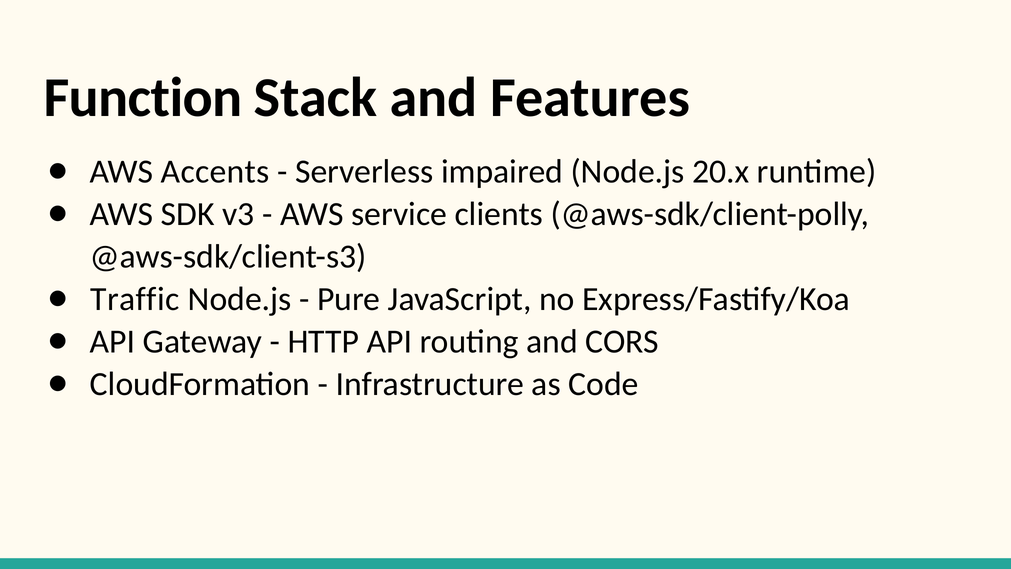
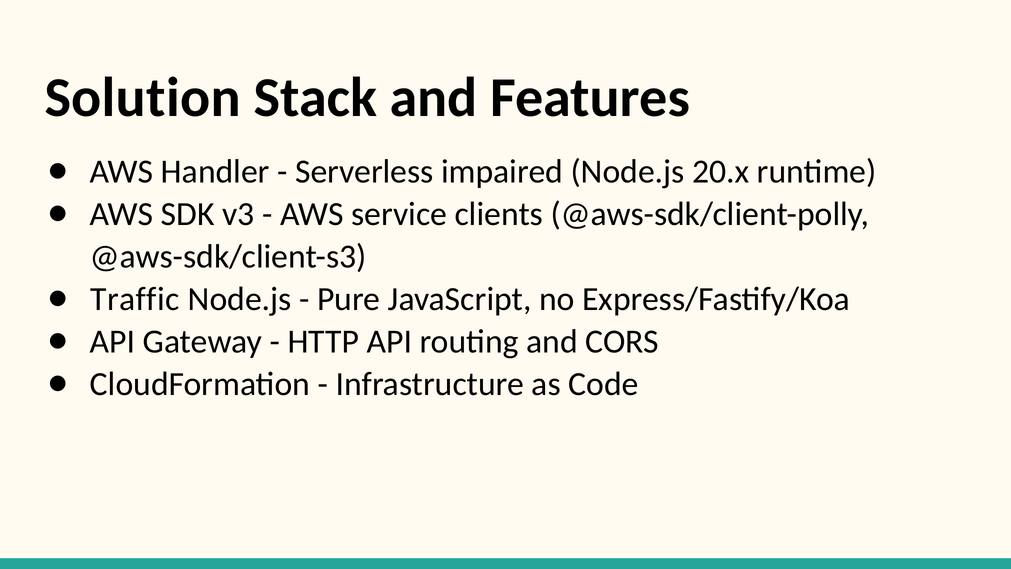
Function: Function -> Solution
Accents: Accents -> Handler
